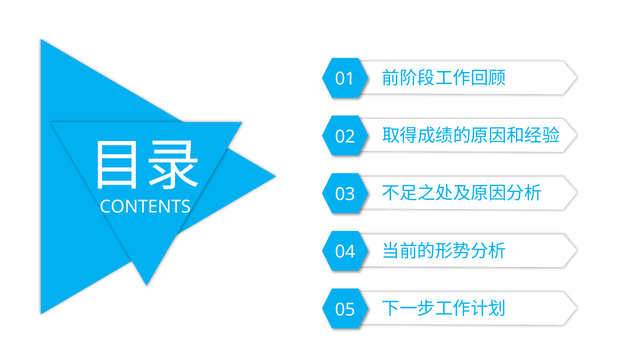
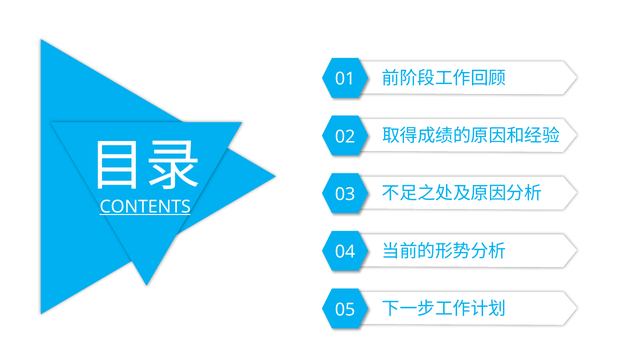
CONTENTS underline: none -> present
